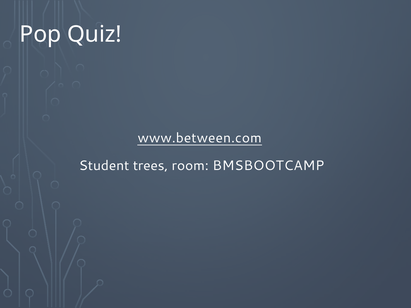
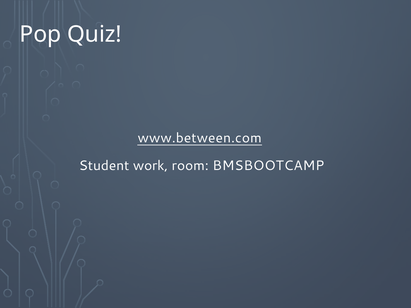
trees: trees -> work
